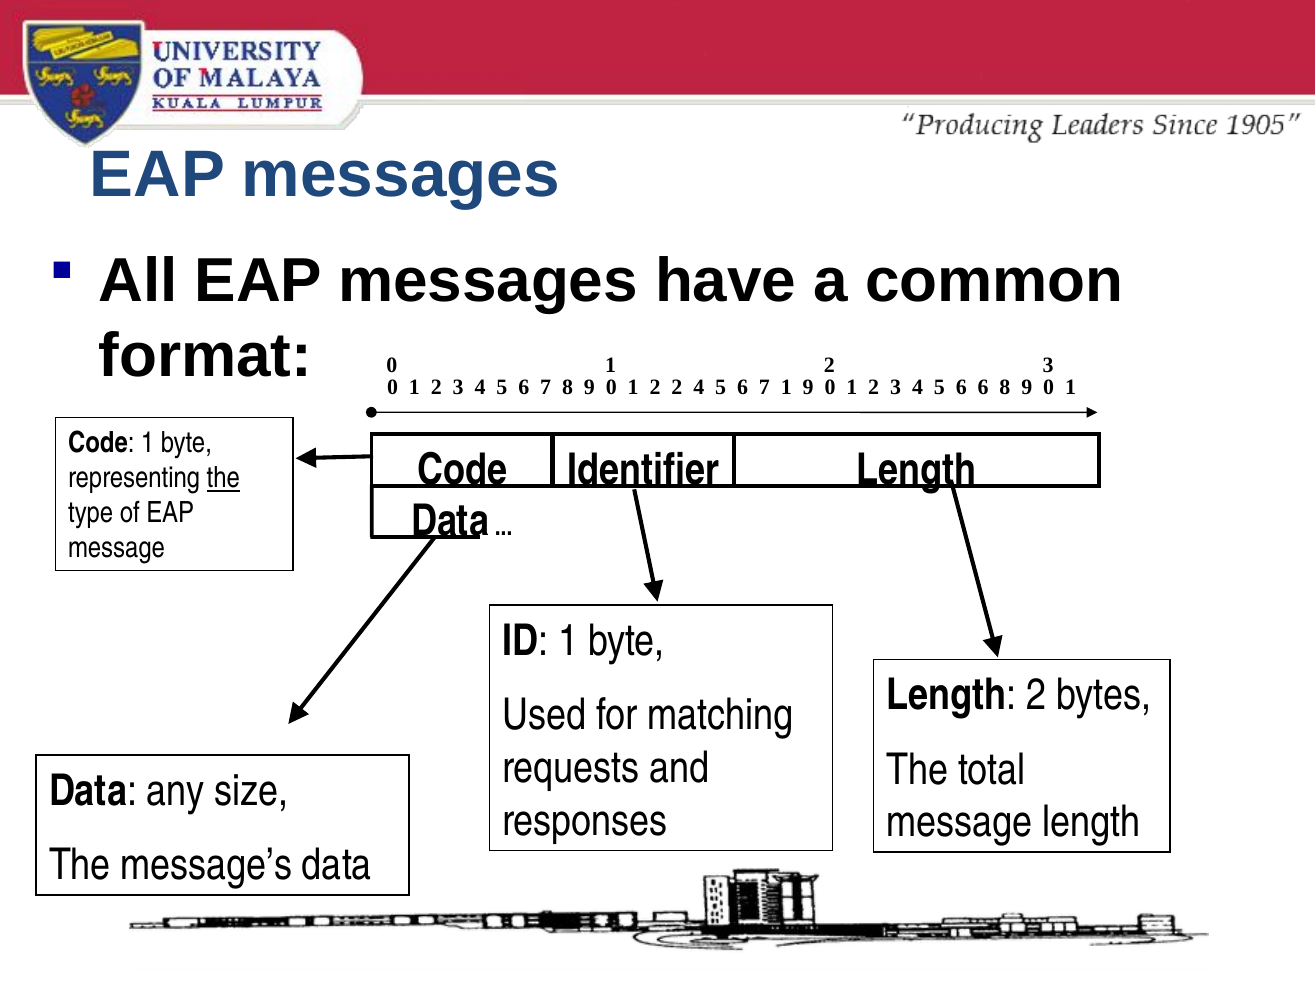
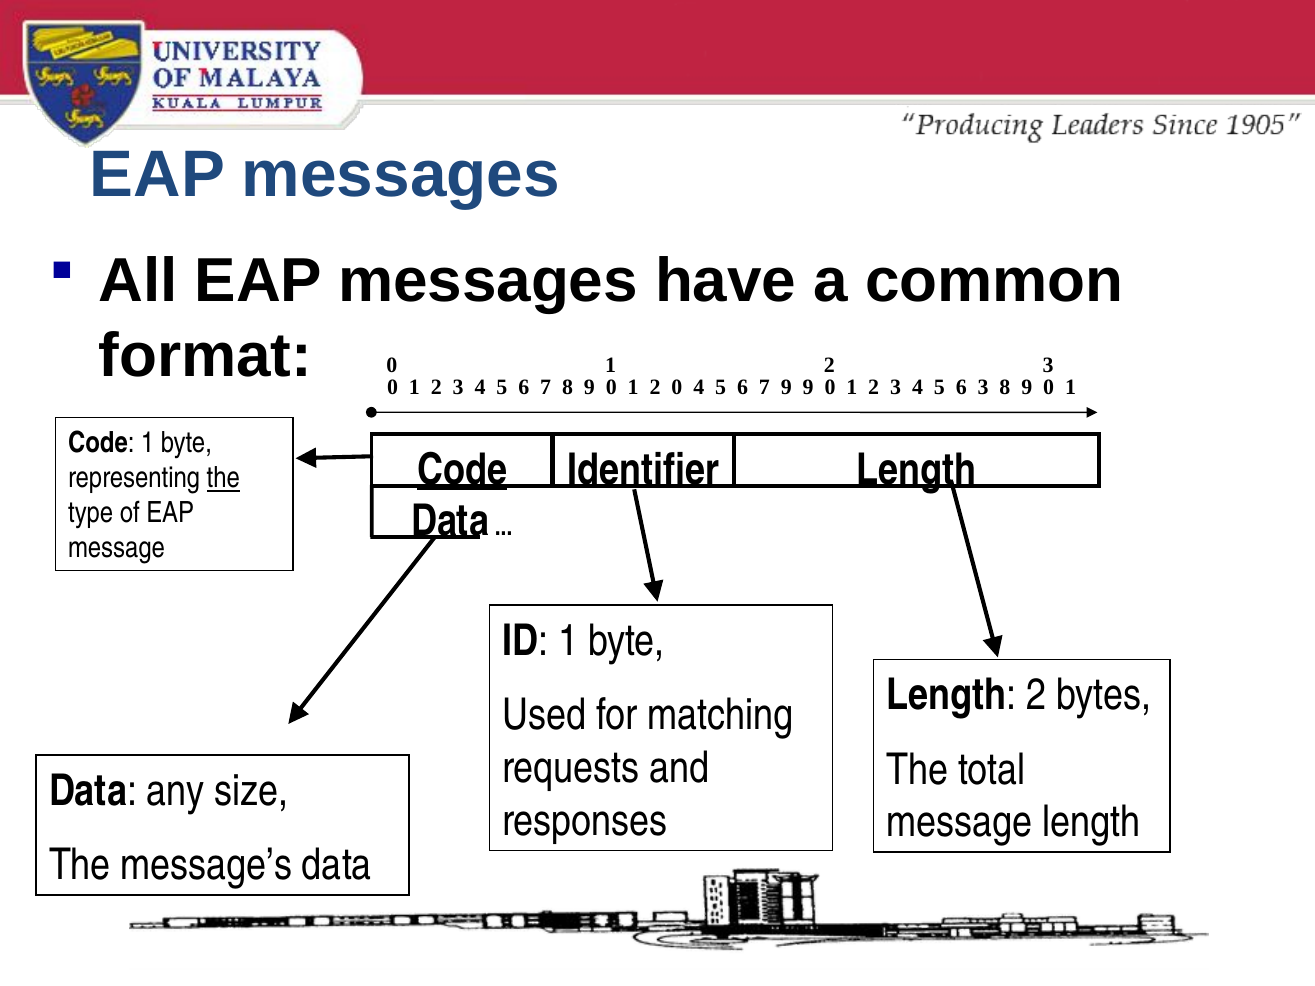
2 2: 2 -> 0
7 1: 1 -> 9
6 6: 6 -> 3
Code at (462, 470) underline: none -> present
